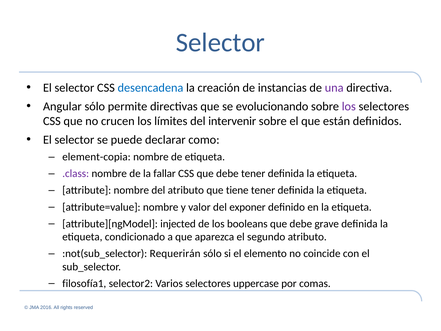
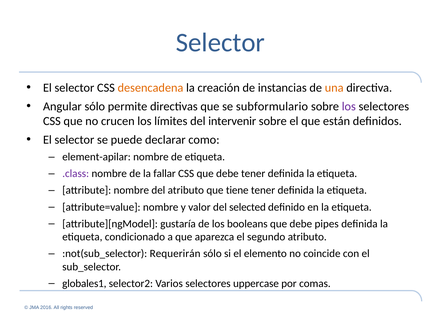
desencadena colour: blue -> orange
una colour: purple -> orange
evolucionando: evolucionando -> subformulario
element-copia: element-copia -> element-apilar
exponer: exponer -> selected
injected: injected -> gustaría
grave: grave -> pipes
filosofía1: filosofía1 -> globales1
